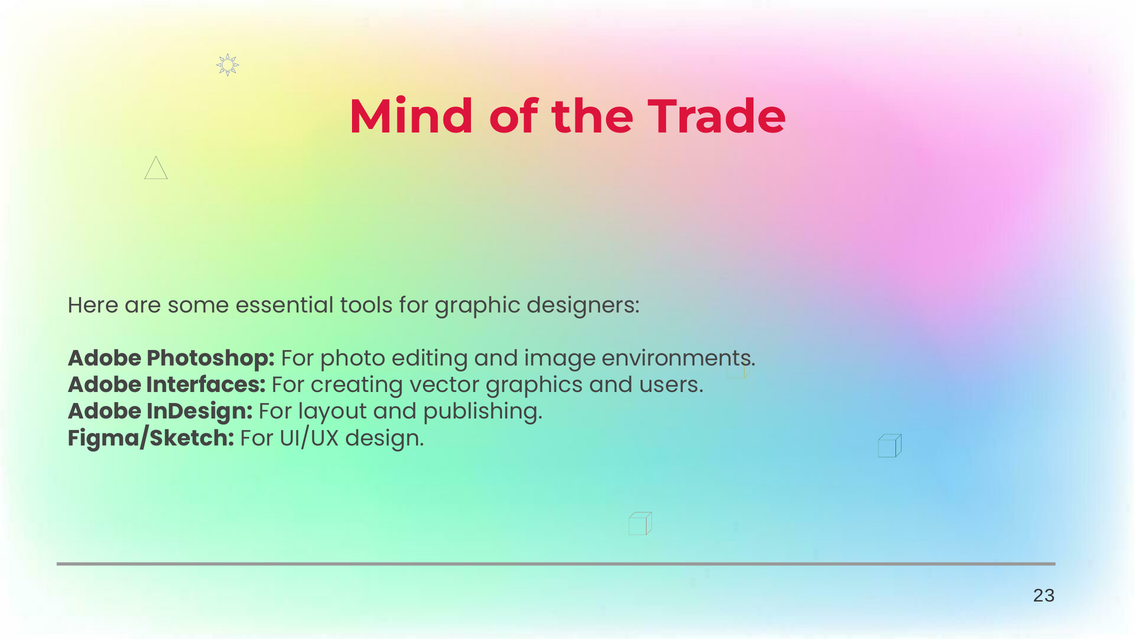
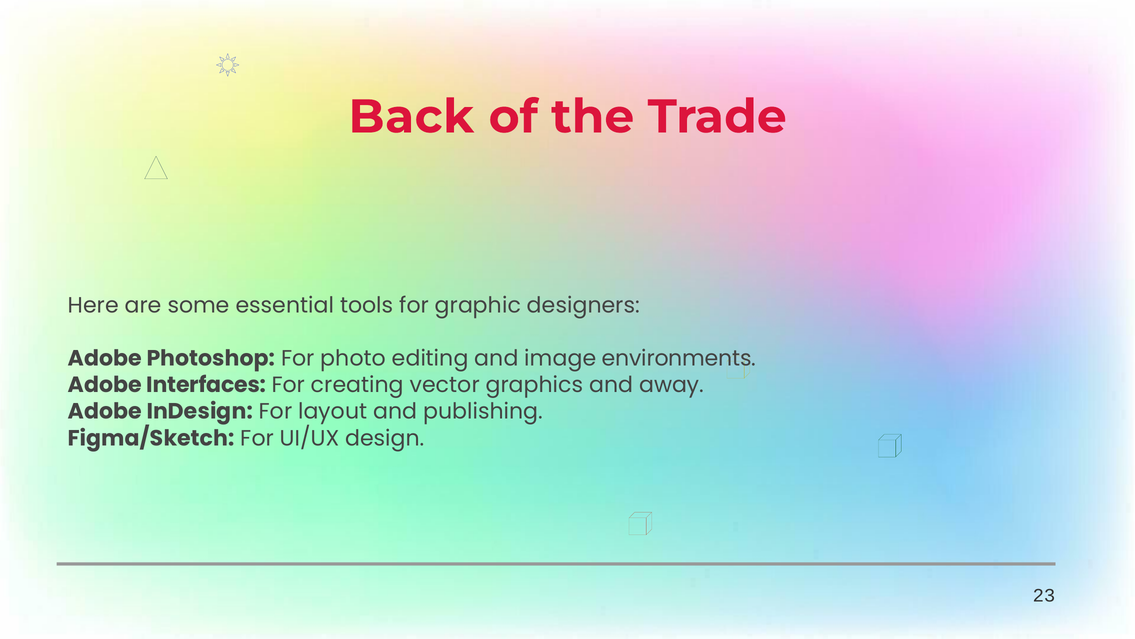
Mind: Mind -> Back
users: users -> away
